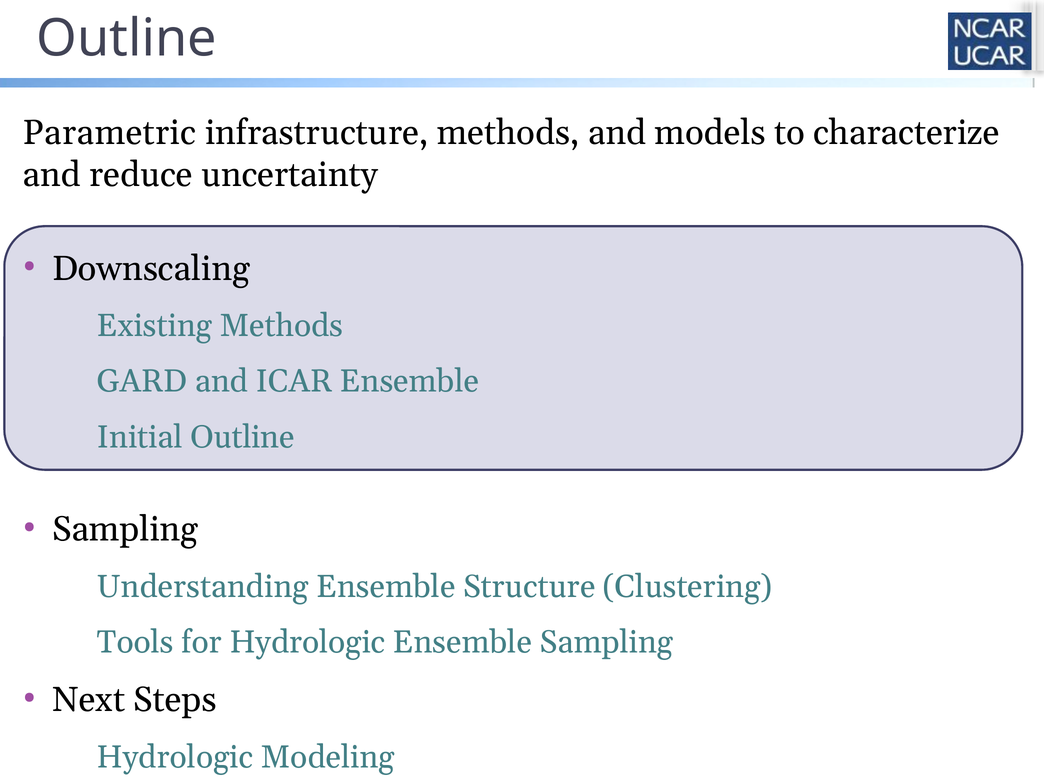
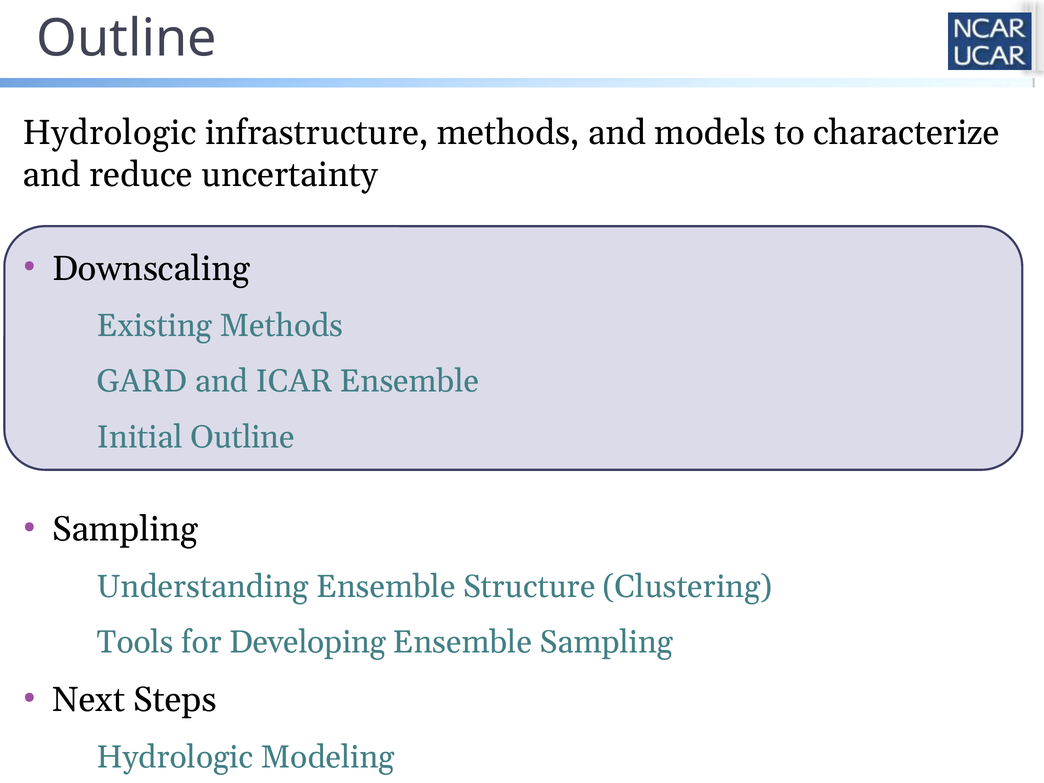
Parametric at (110, 133): Parametric -> Hydrologic
for Hydrologic: Hydrologic -> Developing
